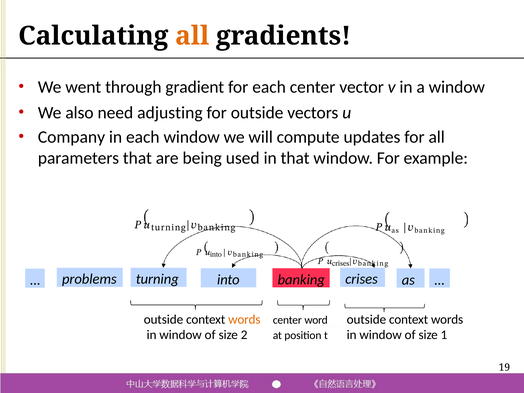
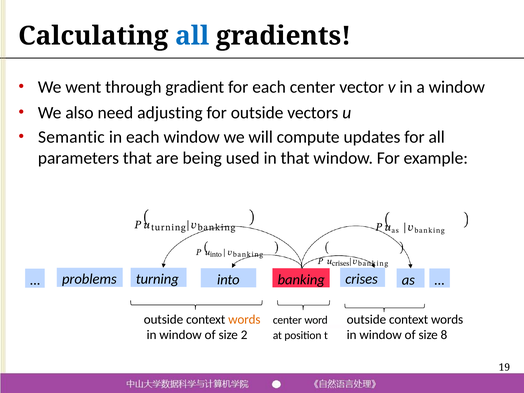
all at (192, 36) colour: orange -> blue
Company: Company -> Semantic
1: 1 -> 8
